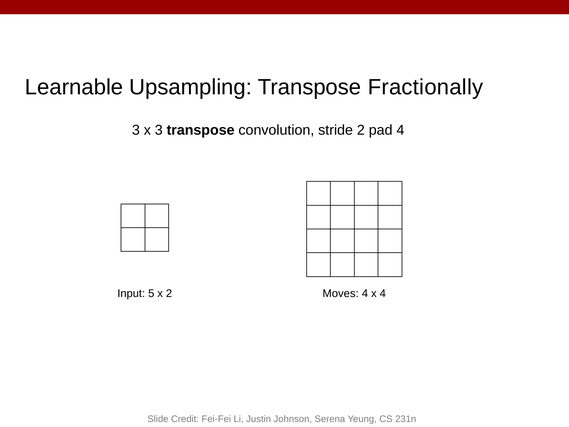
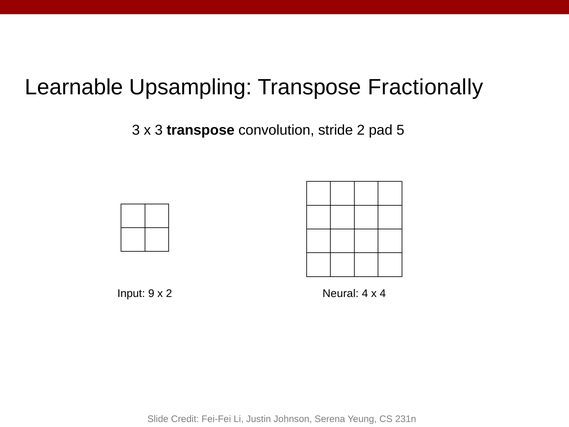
pad 4: 4 -> 5
5: 5 -> 9
Moves: Moves -> Neural
